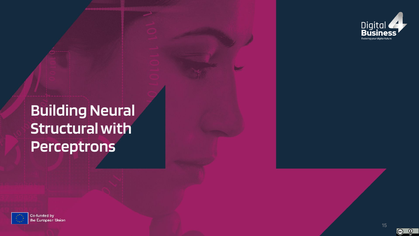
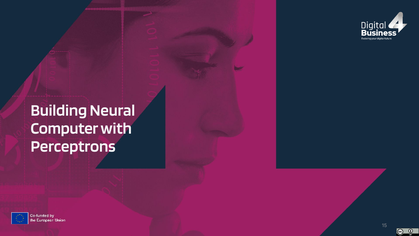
Structural: Structural -> Computer
